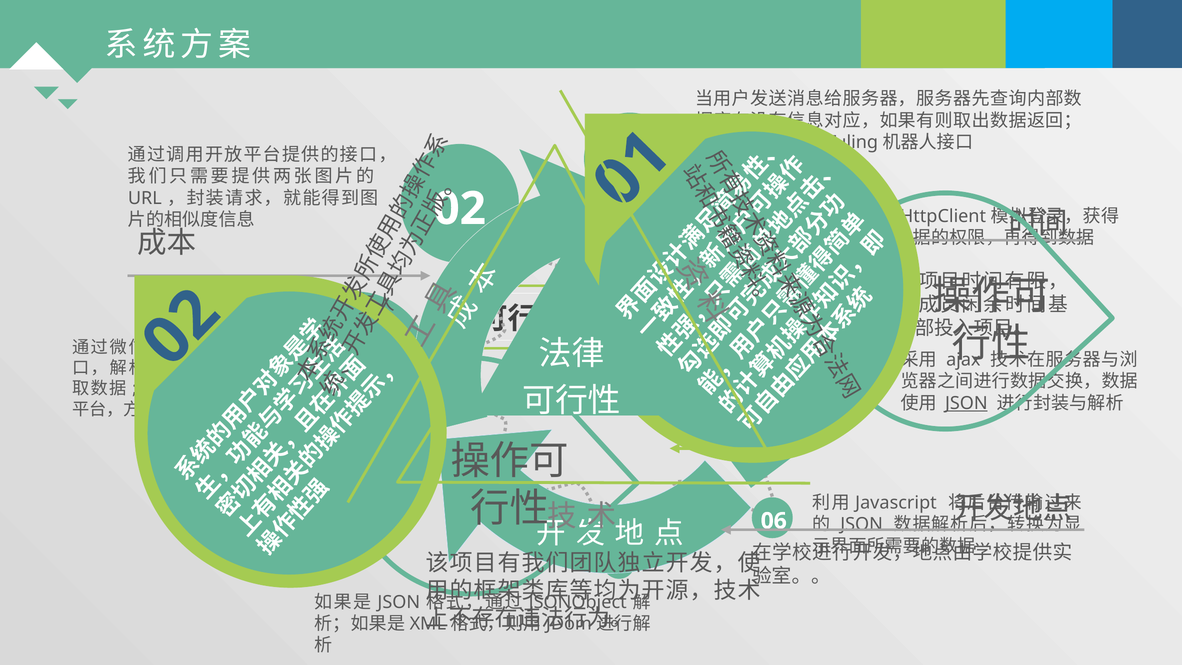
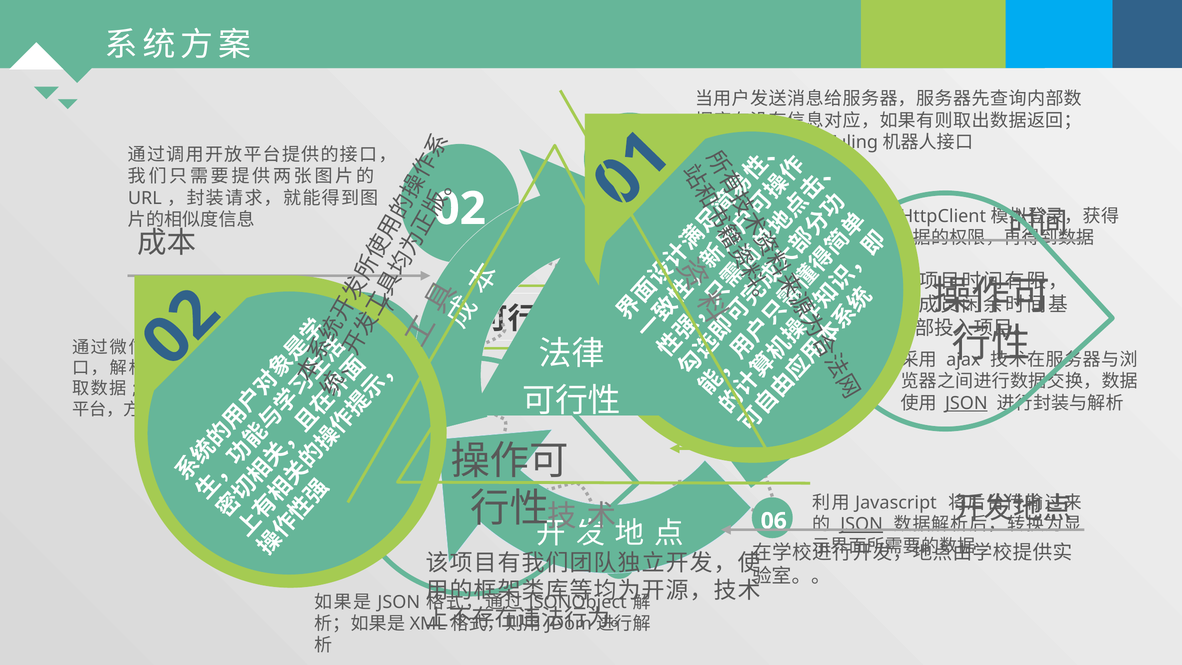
JSON at (862, 524) underline: none -> present
